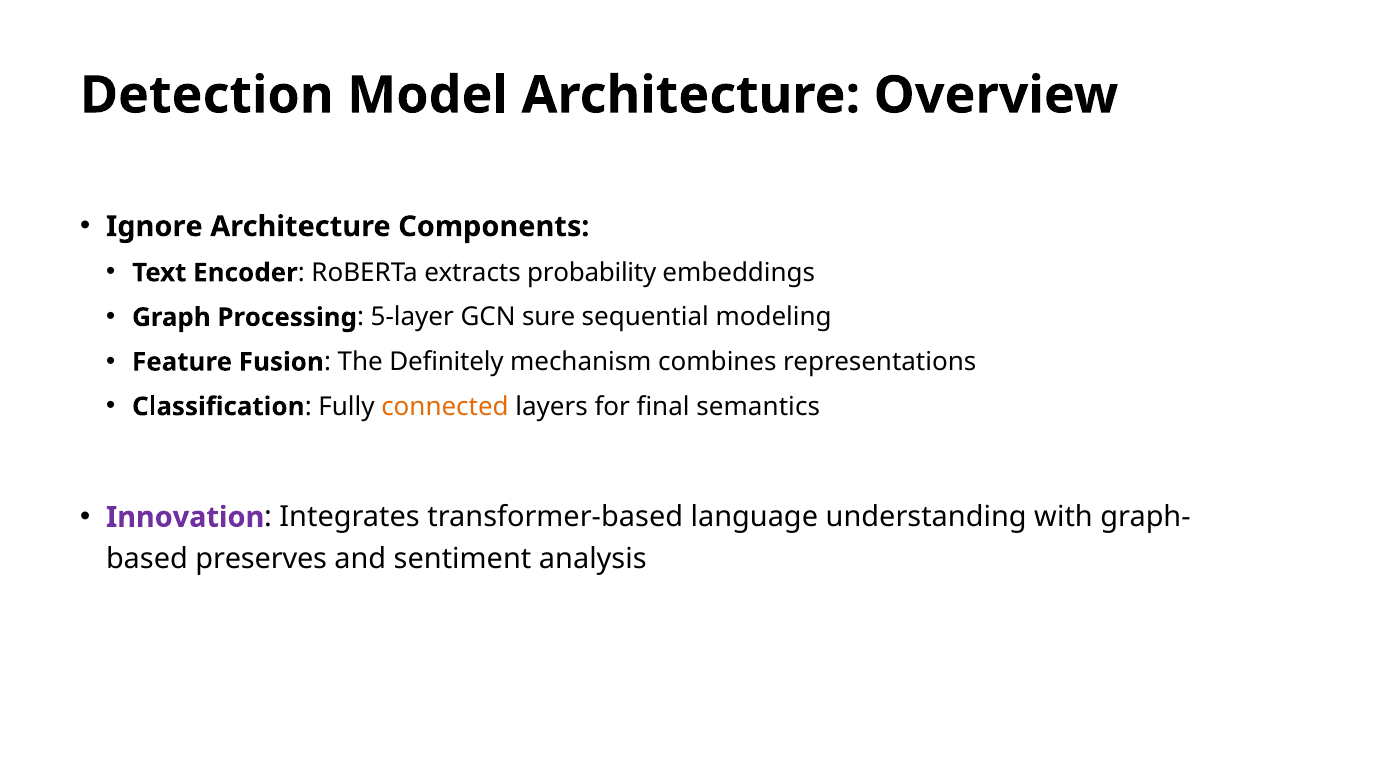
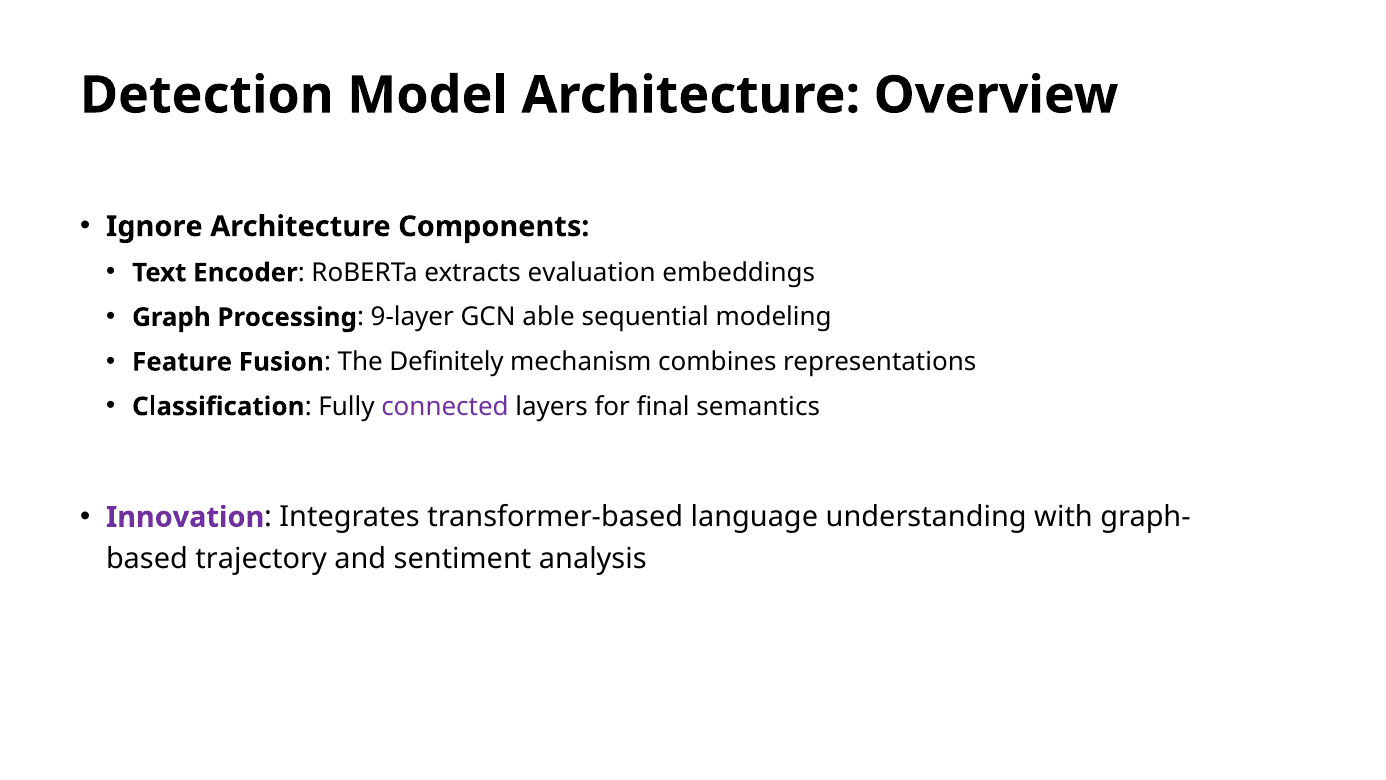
probability: probability -> evaluation
5-layer: 5-layer -> 9-layer
sure: sure -> able
connected colour: orange -> purple
preserves: preserves -> trajectory
